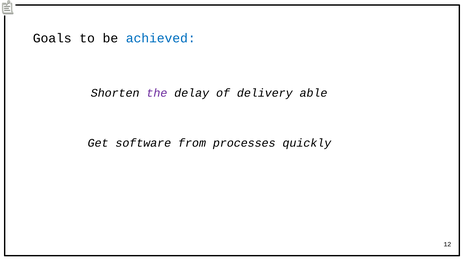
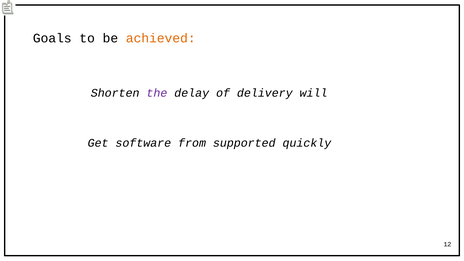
achieved colour: blue -> orange
able: able -> will
processes: processes -> supported
